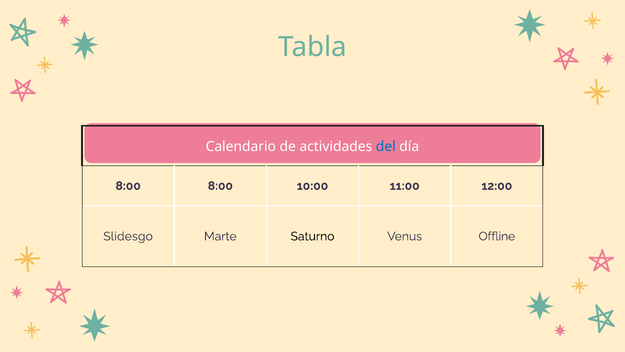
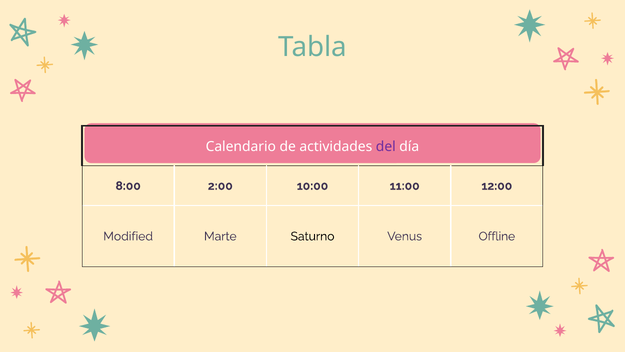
del colour: blue -> purple
8:00 8:00: 8:00 -> 2:00
Slidesgo: Slidesgo -> Modified
